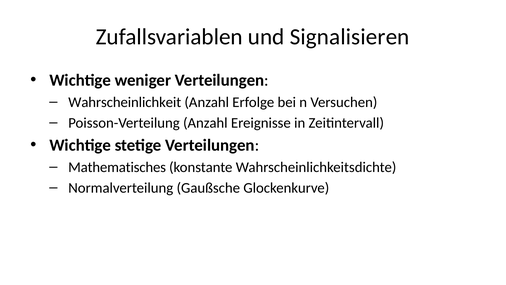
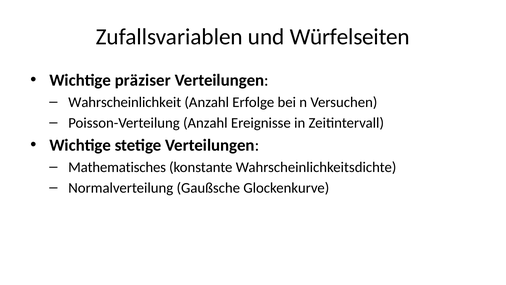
Signalisieren: Signalisieren -> Würfelseiten
weniger: weniger -> präziser
